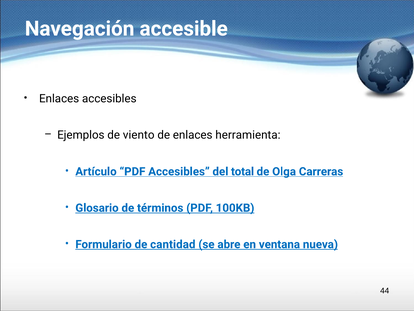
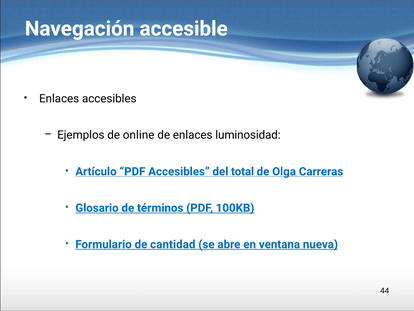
viento: viento -> online
herramienta: herramienta -> luminosidad
